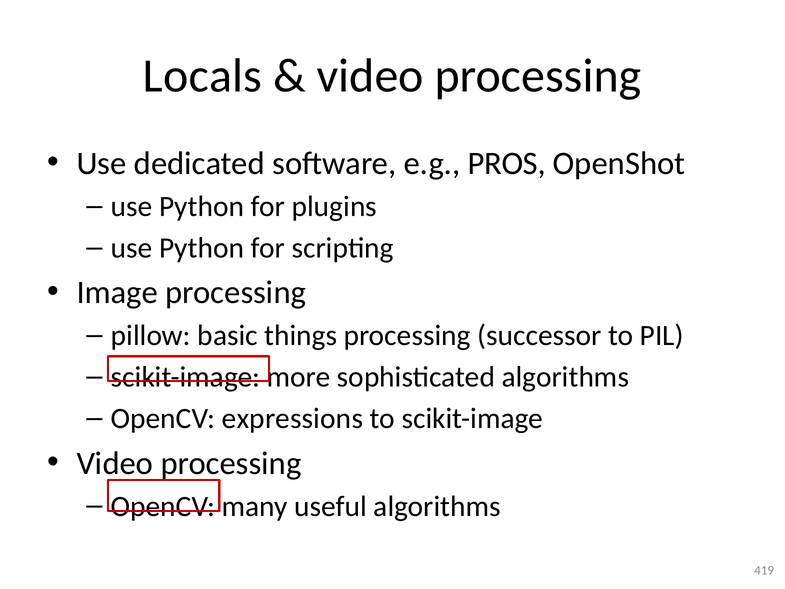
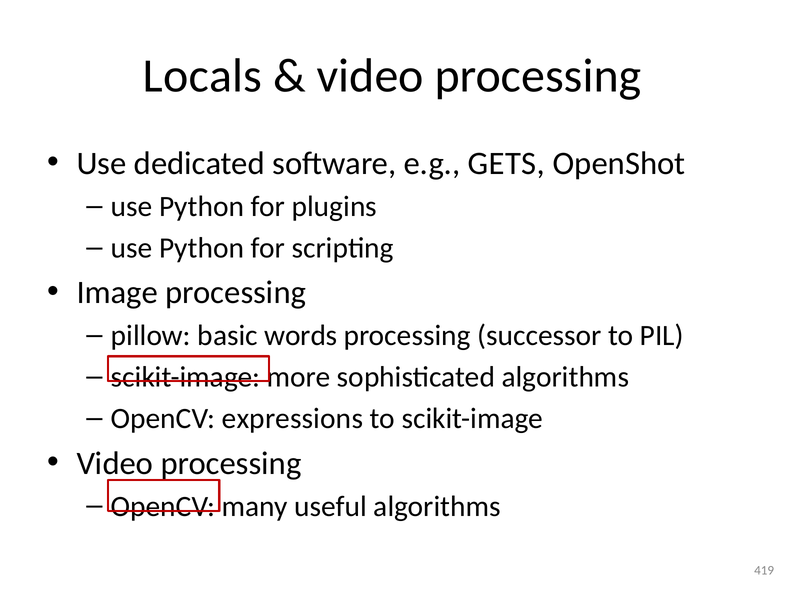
PROS: PROS -> GETS
things: things -> words
